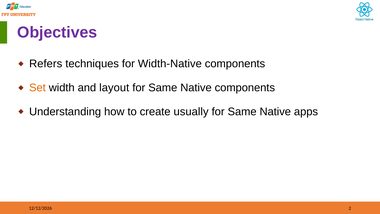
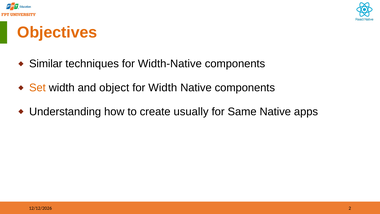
Objectives colour: purple -> orange
Refers: Refers -> Similar
layout: layout -> object
Same at (163, 88): Same -> Width
